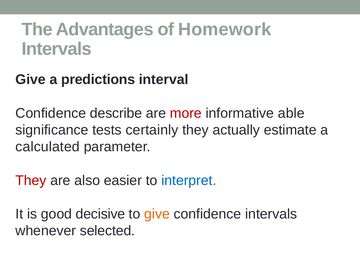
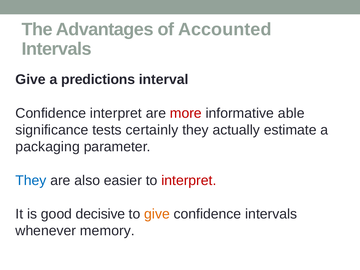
Homework: Homework -> Accounted
Confidence describe: describe -> interpret
calculated: calculated -> packaging
They at (31, 180) colour: red -> blue
interpret at (189, 180) colour: blue -> red
selected: selected -> memory
